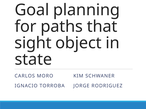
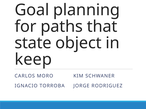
sight: sight -> state
state: state -> keep
